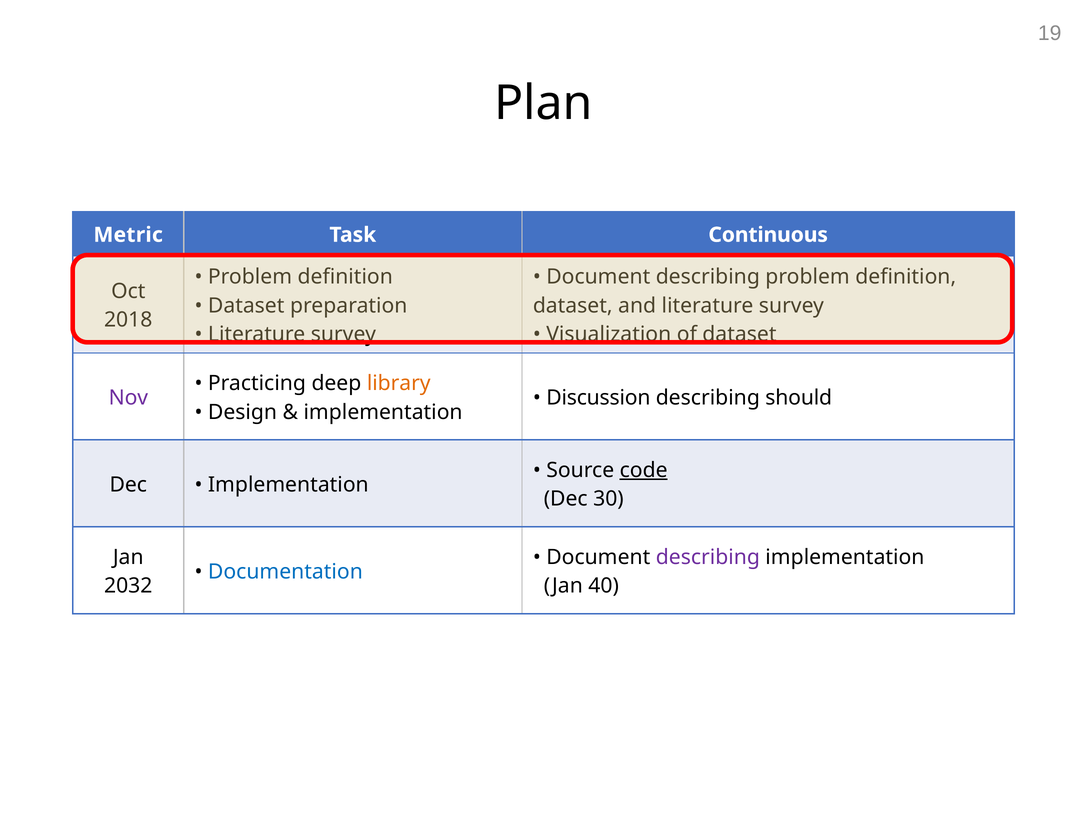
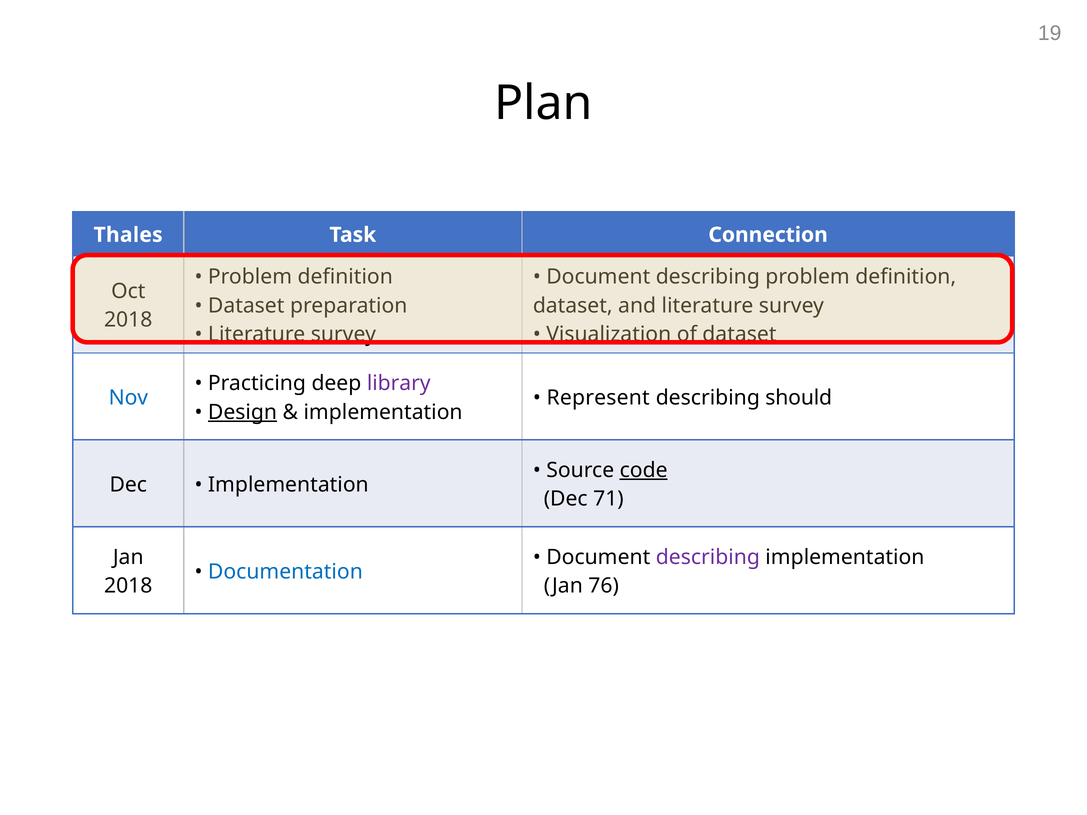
Metric: Metric -> Thales
Continuous: Continuous -> Connection
library colour: orange -> purple
Nov colour: purple -> blue
Discussion: Discussion -> Represent
Design underline: none -> present
30: 30 -> 71
2032 at (128, 586): 2032 -> 2018
40: 40 -> 76
